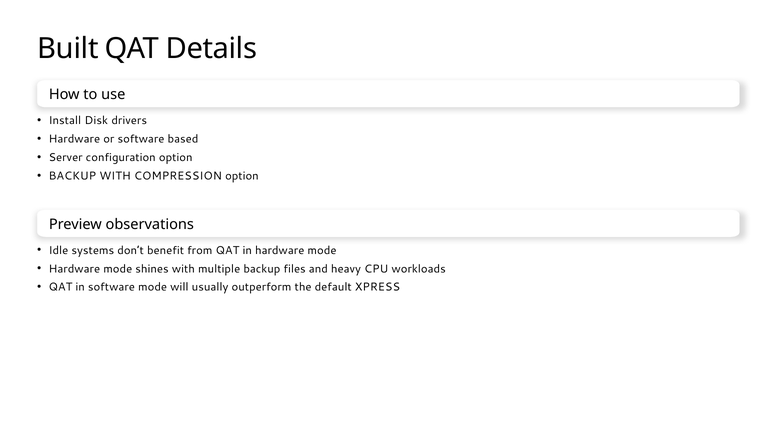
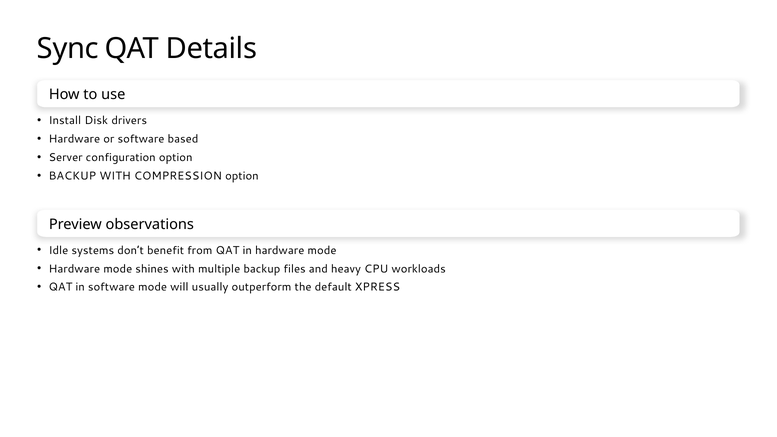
Built: Built -> Sync
